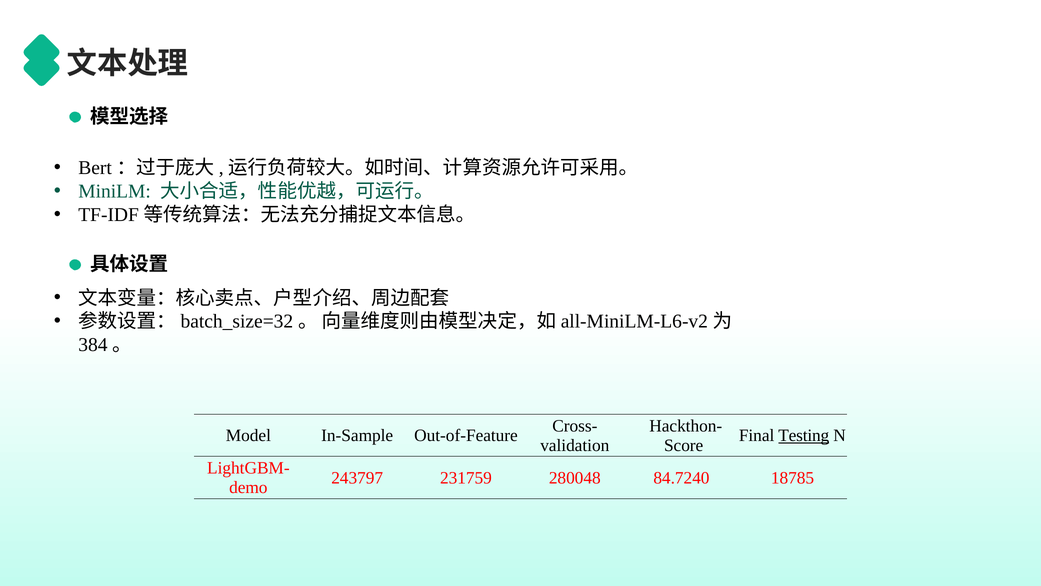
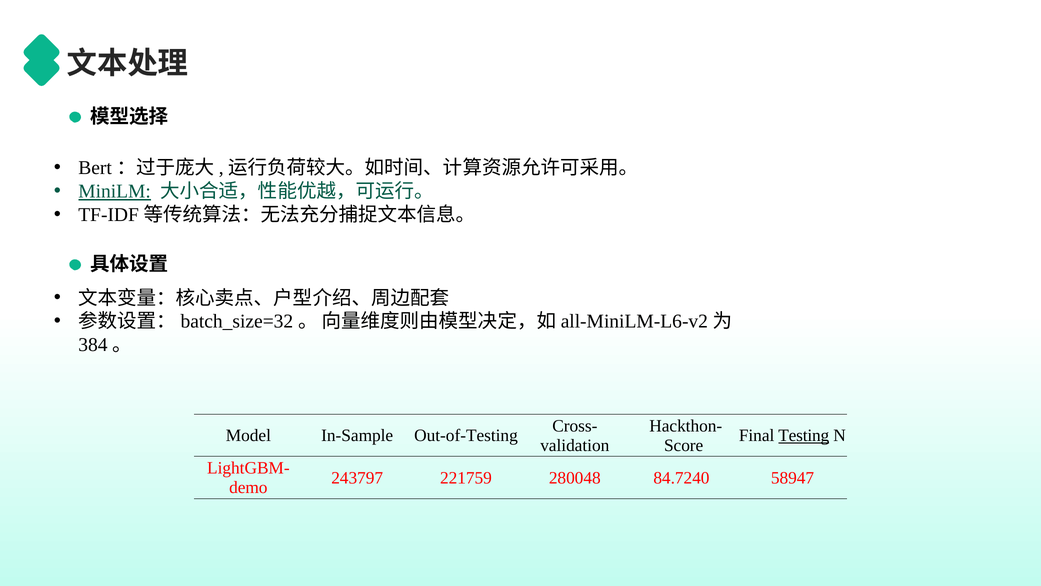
MiniLM underline: none -> present
Out-of-Feature: Out-of-Feature -> Out-of-Testing
231759: 231759 -> 221759
18785: 18785 -> 58947
